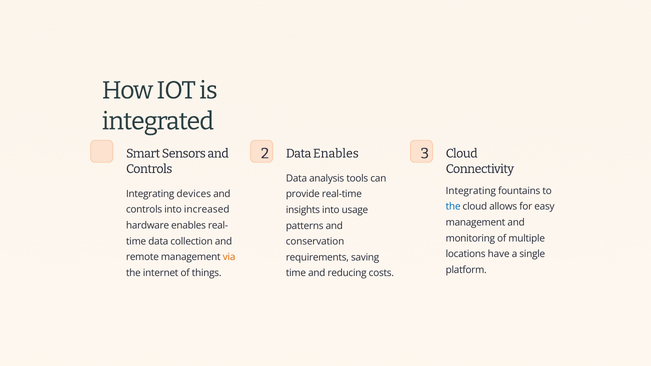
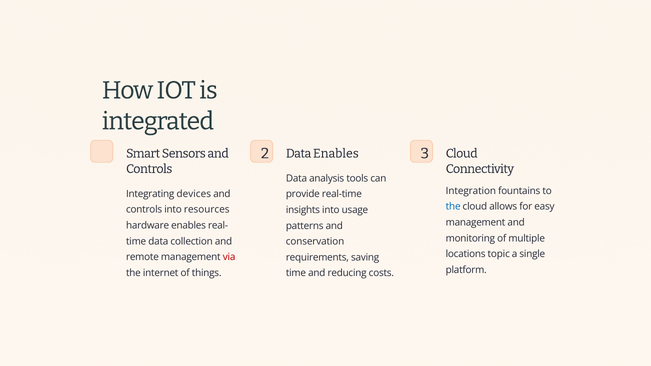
Integrating at (471, 191): Integrating -> Integration
increased: increased -> resources
have: have -> topic
via colour: orange -> red
